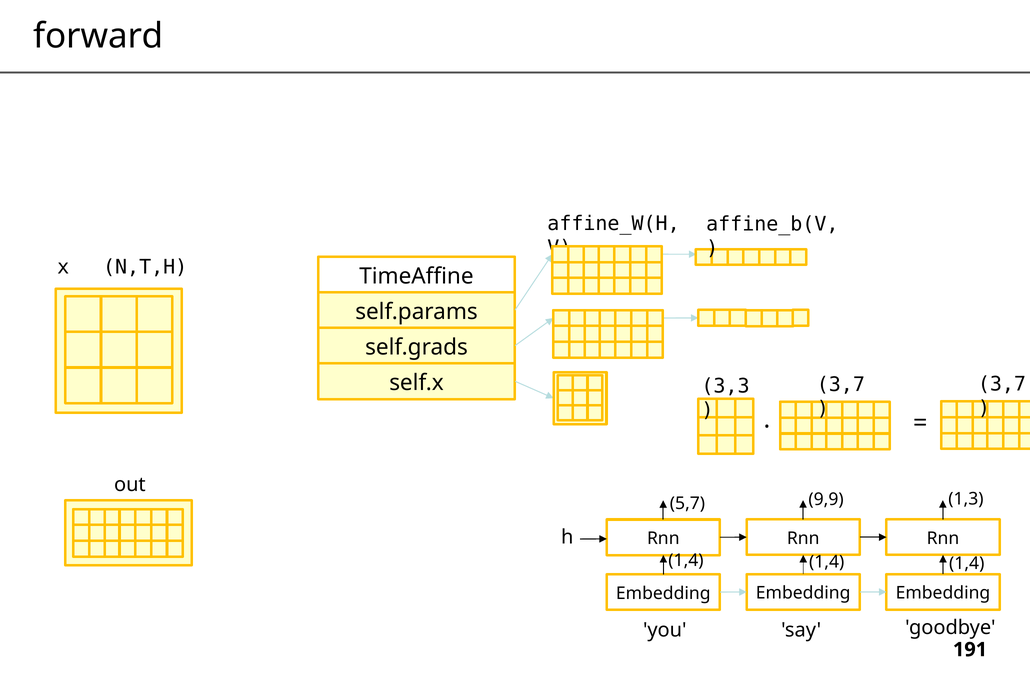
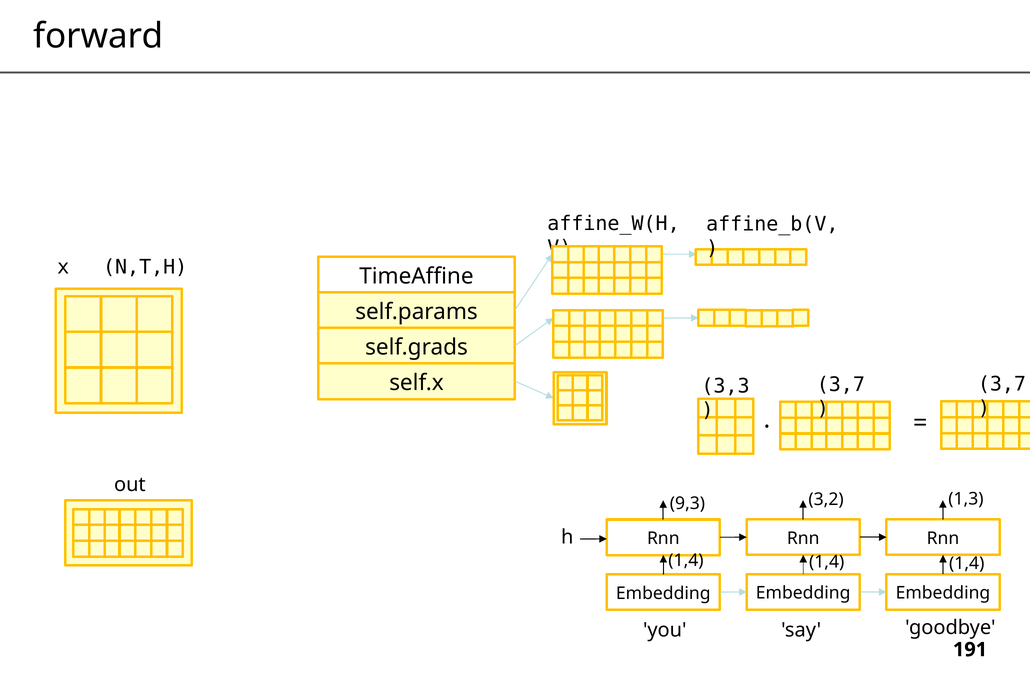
9,9: 9,9 -> 3,2
5,7: 5,7 -> 9,3
